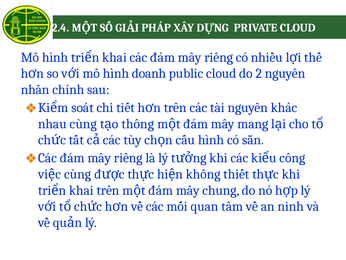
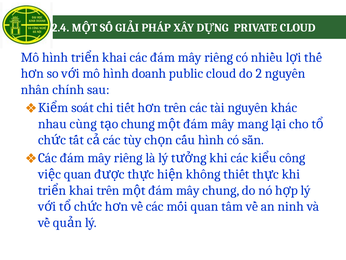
thông at (138, 124): thông -> chung
cùng at (78, 174): cùng -> quan
